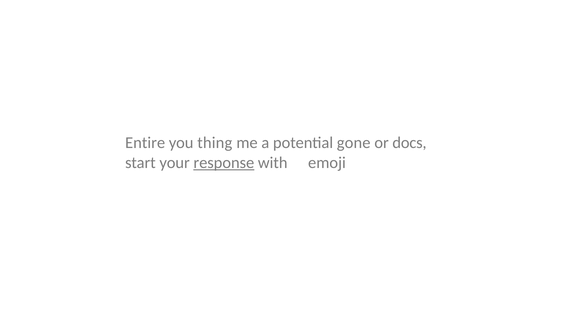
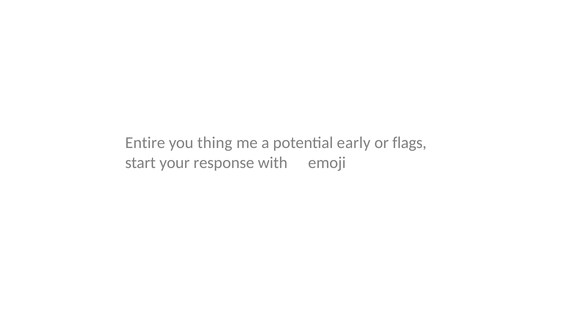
gone: gone -> early
docs: docs -> flags
response underline: present -> none
